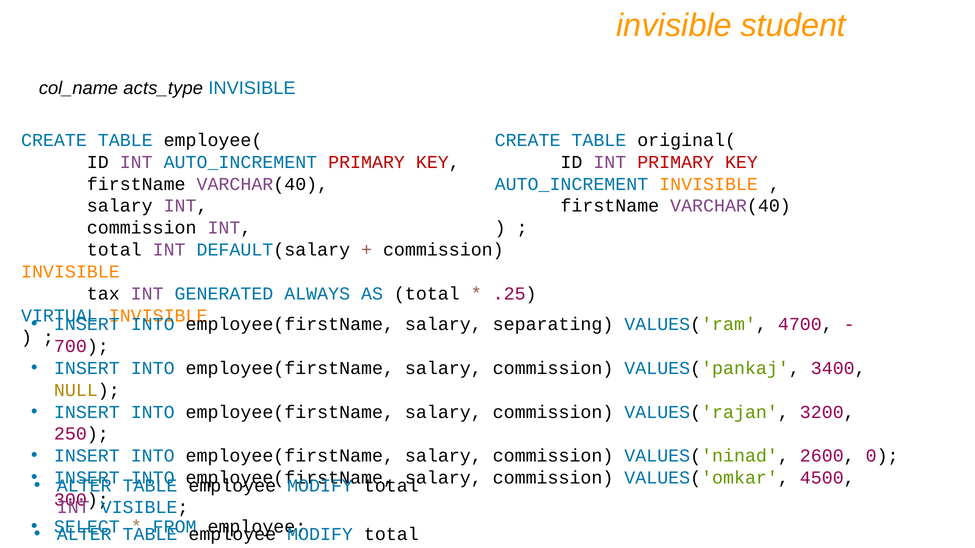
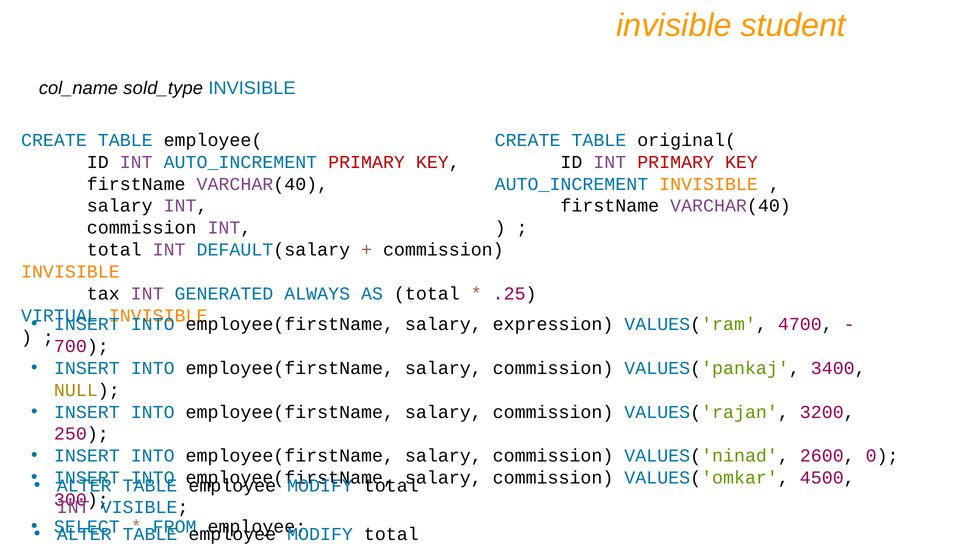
acts_type: acts_type -> sold_type
separating: separating -> expression
